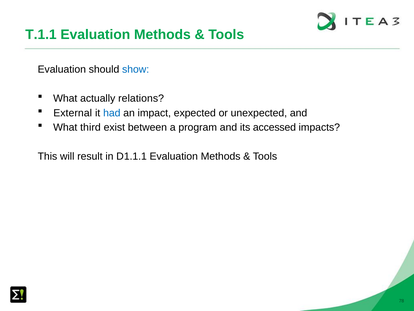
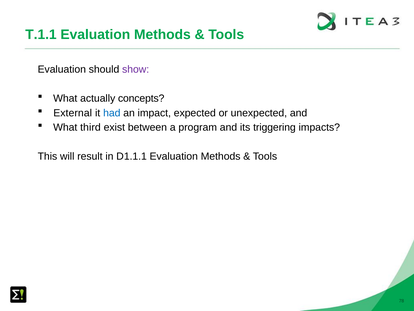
show colour: blue -> purple
relations: relations -> concepts
accessed: accessed -> triggering
